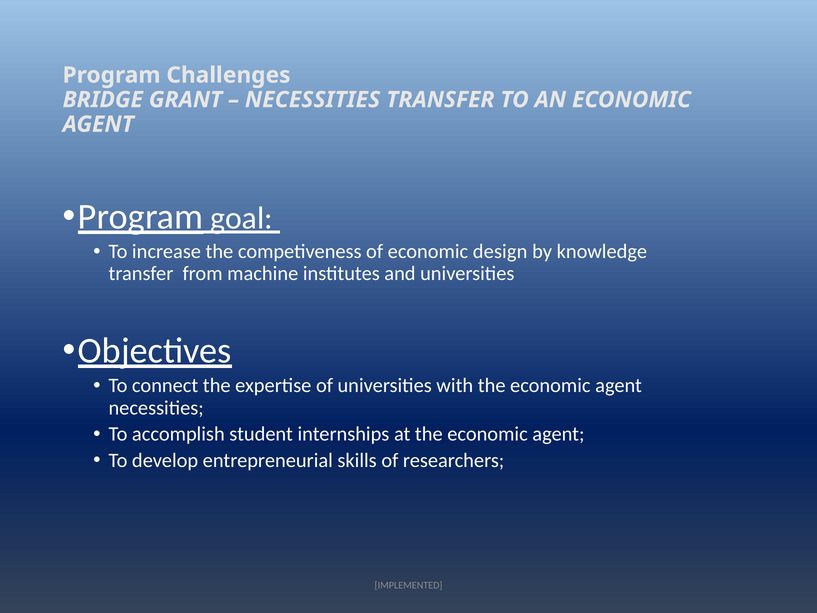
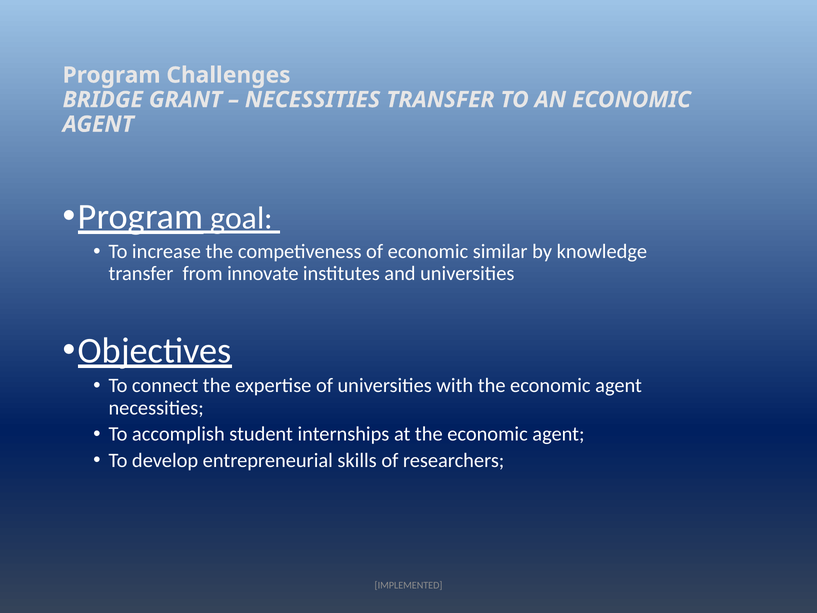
design: design -> similar
machine: machine -> innovate
